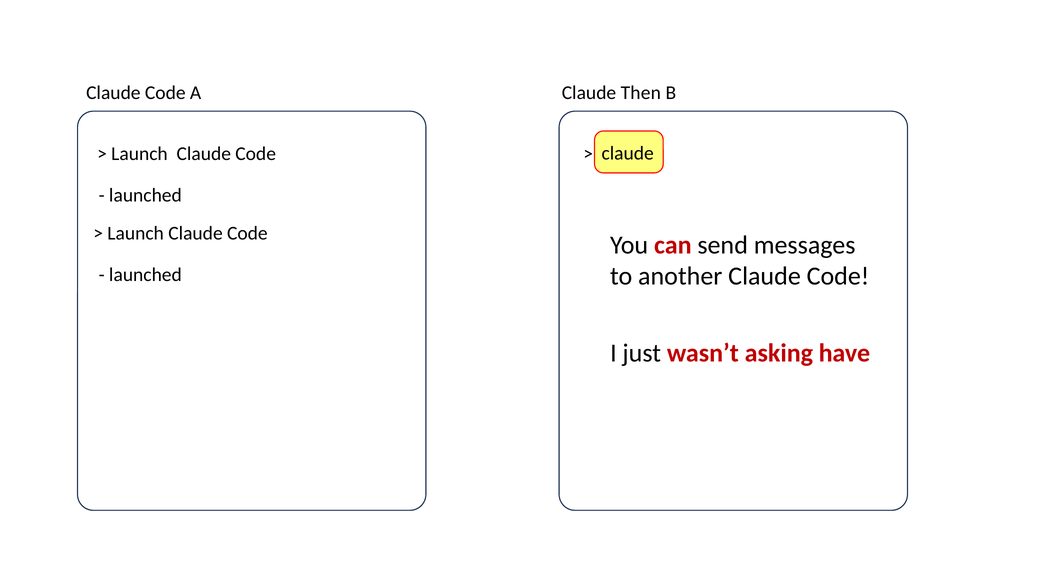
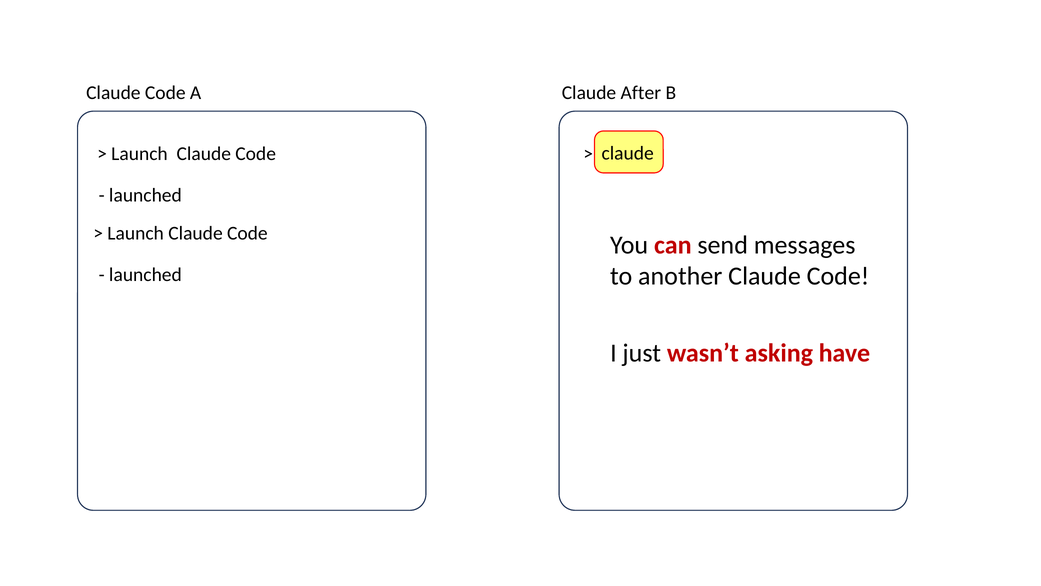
Then: Then -> After
